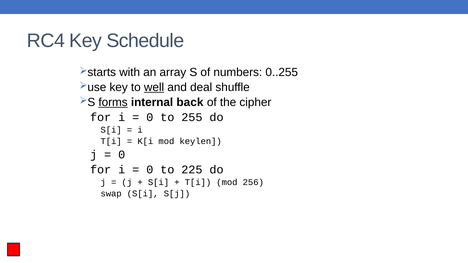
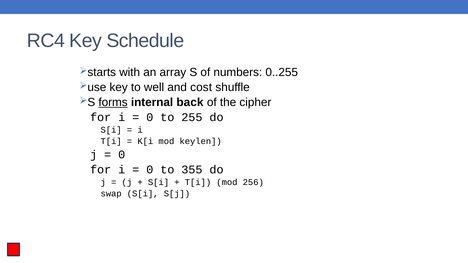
well underline: present -> none
deal: deal -> cost
225: 225 -> 355
